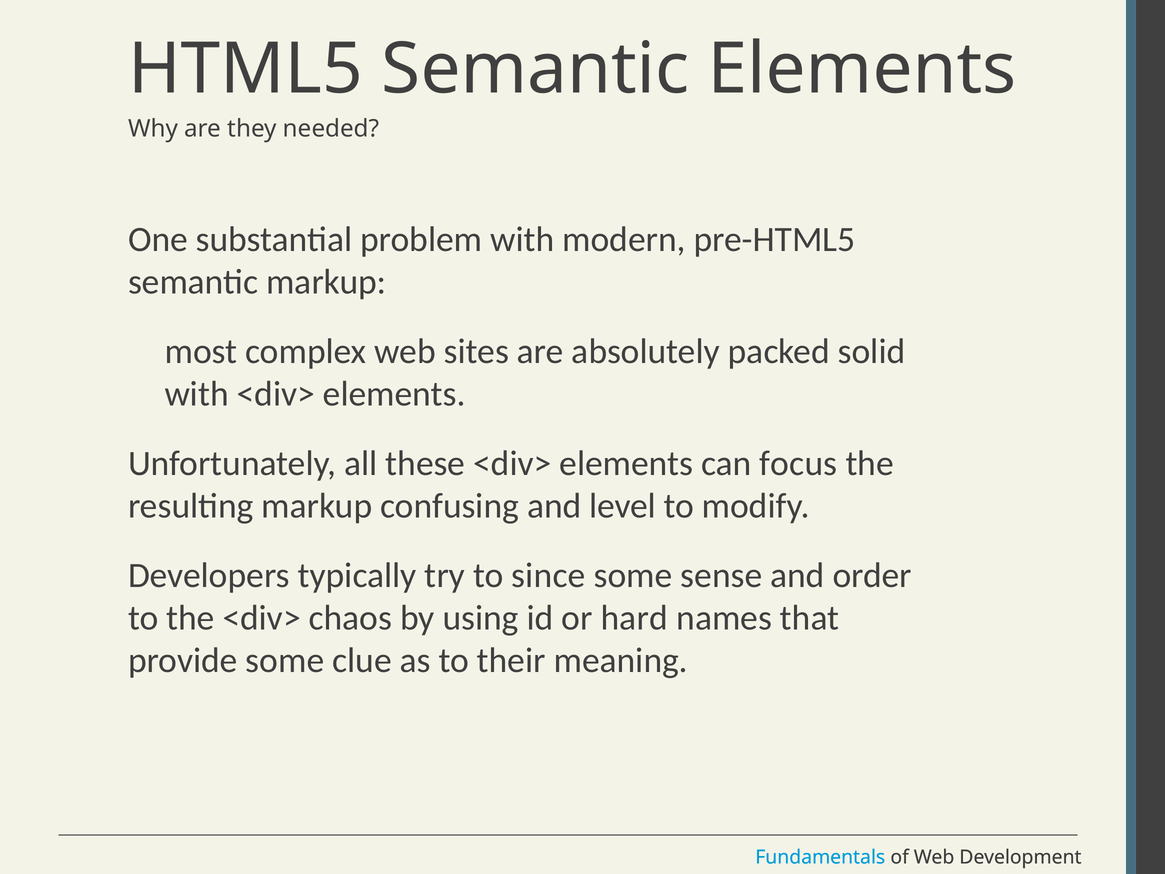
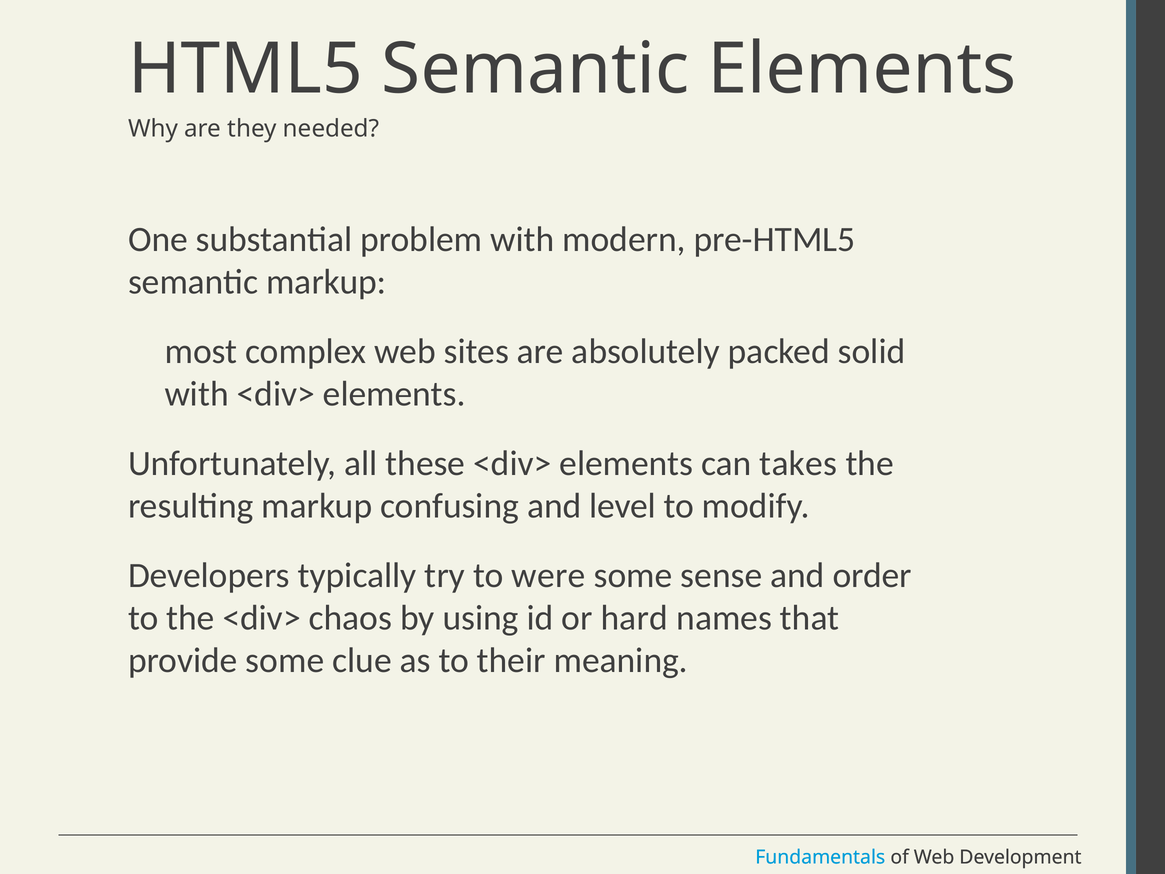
focus: focus -> takes
since: since -> were
